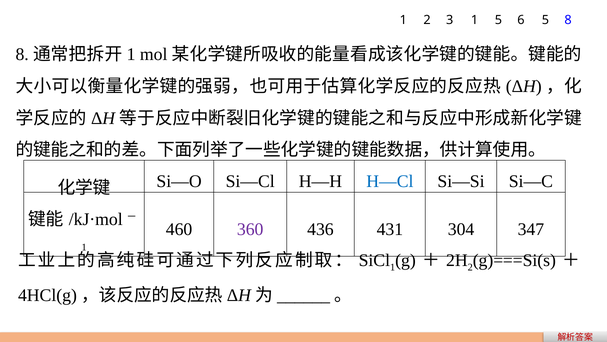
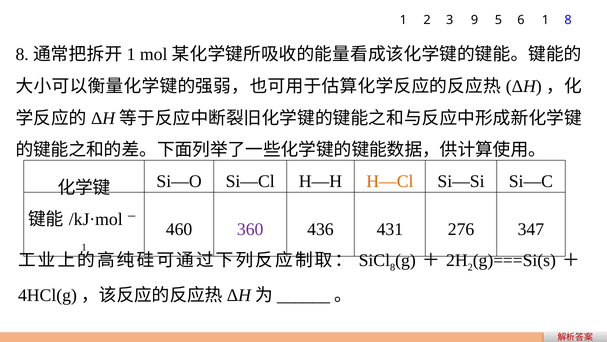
3 1: 1 -> 9
6 5: 5 -> 1
H—Cl colour: blue -> orange
304: 304 -> 276
1 at (393, 267): 1 -> 8
